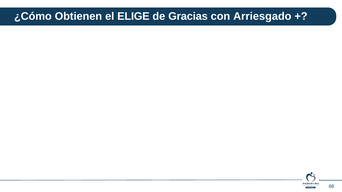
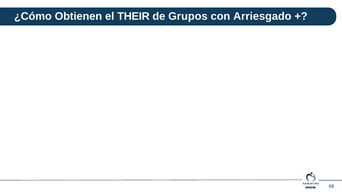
ELIGE: ELIGE -> THEIR
Gracias: Gracias -> Grupos
